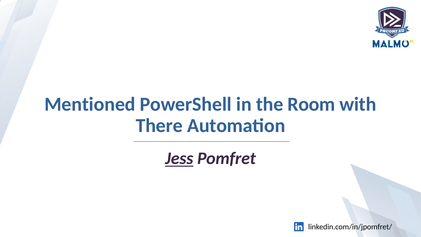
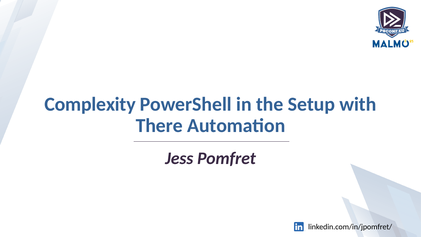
Mentioned: Mentioned -> Complexity
Room: Room -> Setup
Jess underline: present -> none
